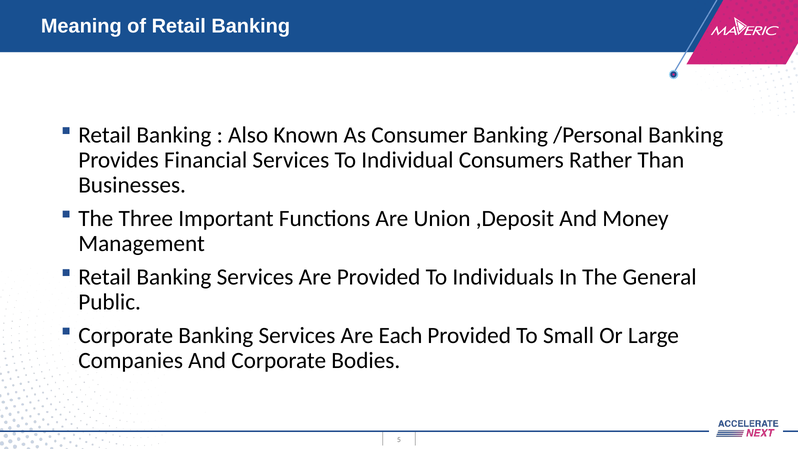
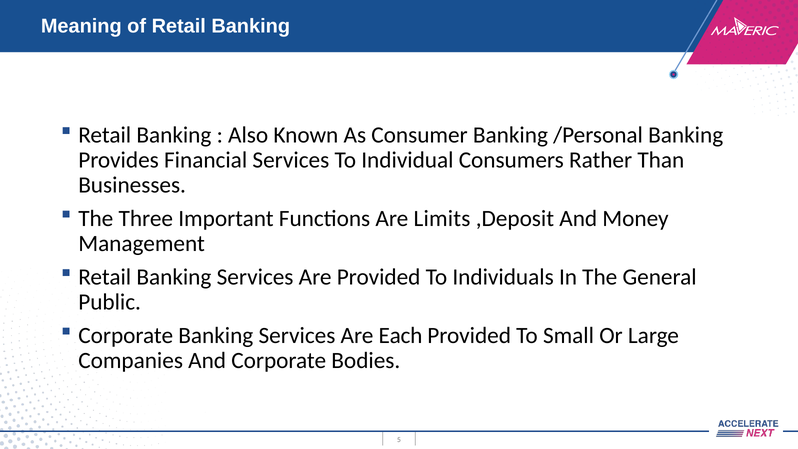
Union: Union -> Limits
